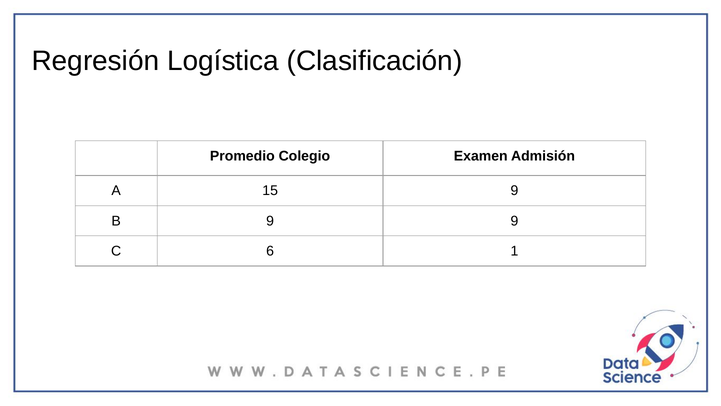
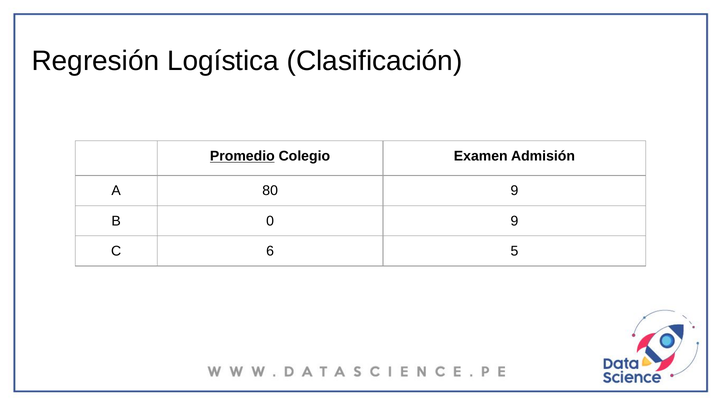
Promedio underline: none -> present
15: 15 -> 80
B 9: 9 -> 0
1: 1 -> 5
